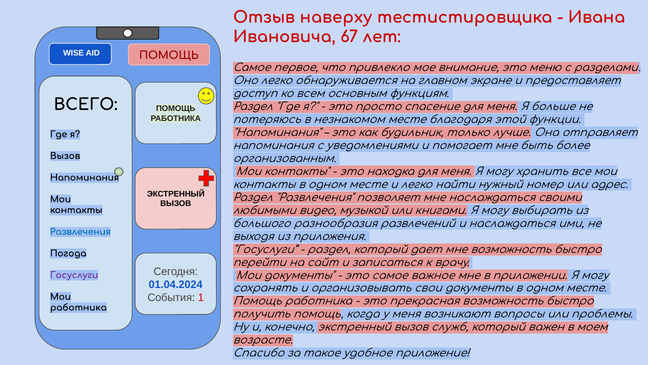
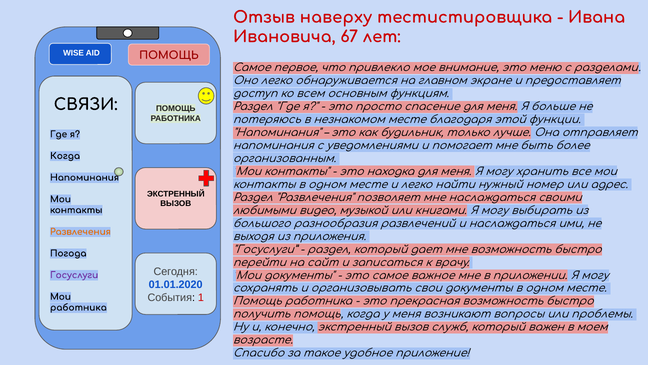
ВСЕГО: ВСЕГО -> СВЯЗИ
Вызов at (65, 156): Вызов -> Когда
Развлечения at (80, 232) colour: blue -> orange
01.04.2024: 01.04.2024 -> 01.01.2020
